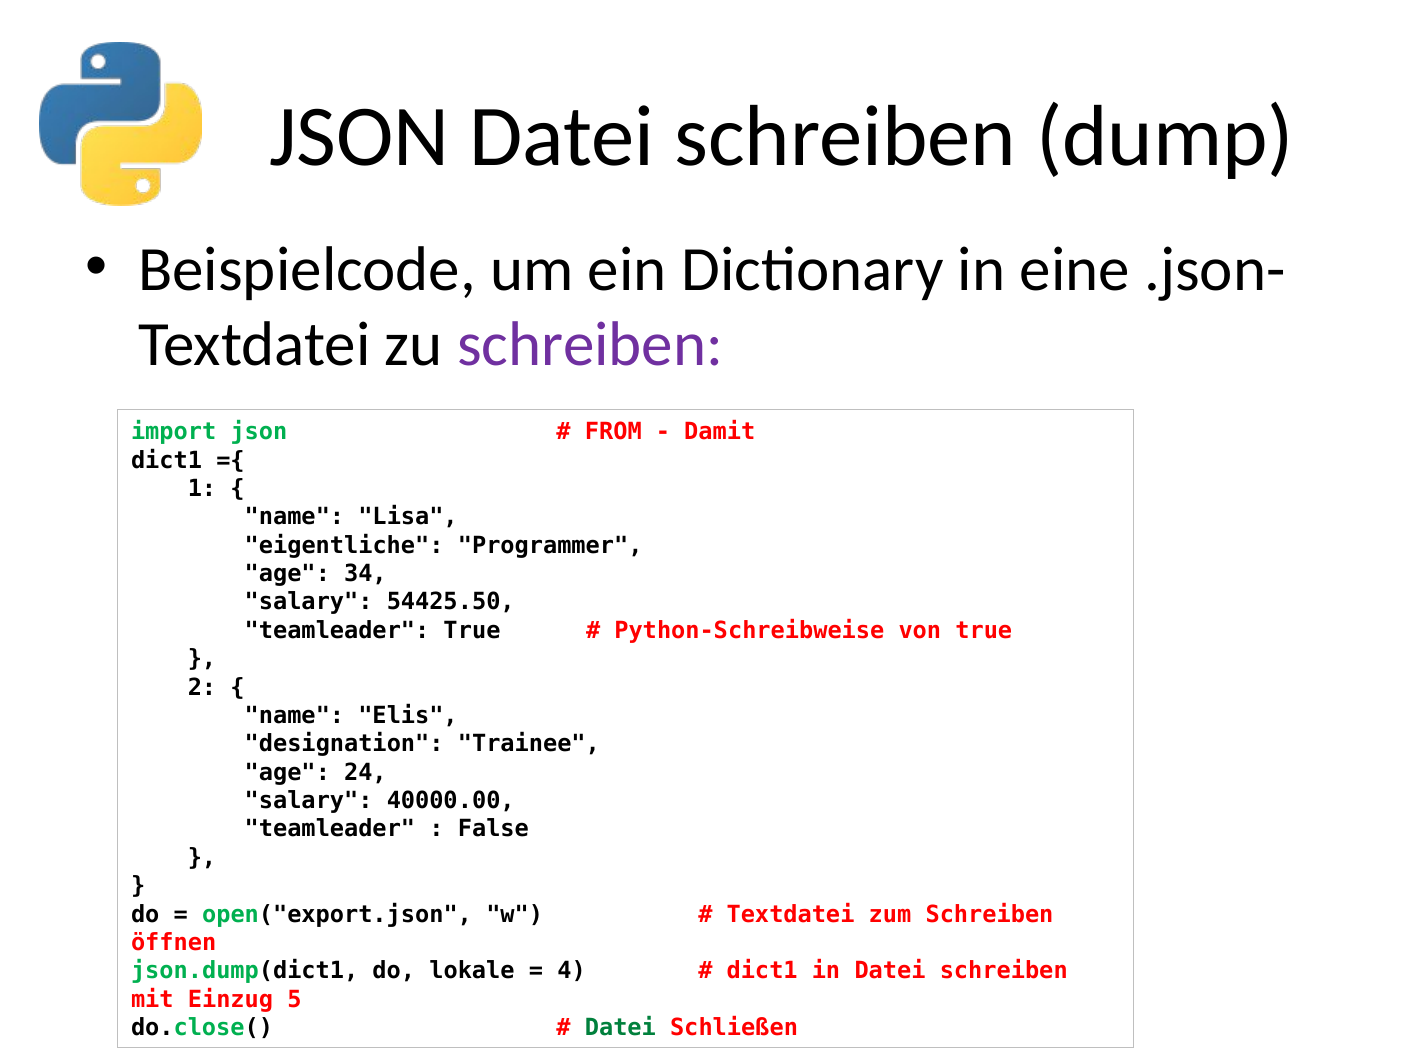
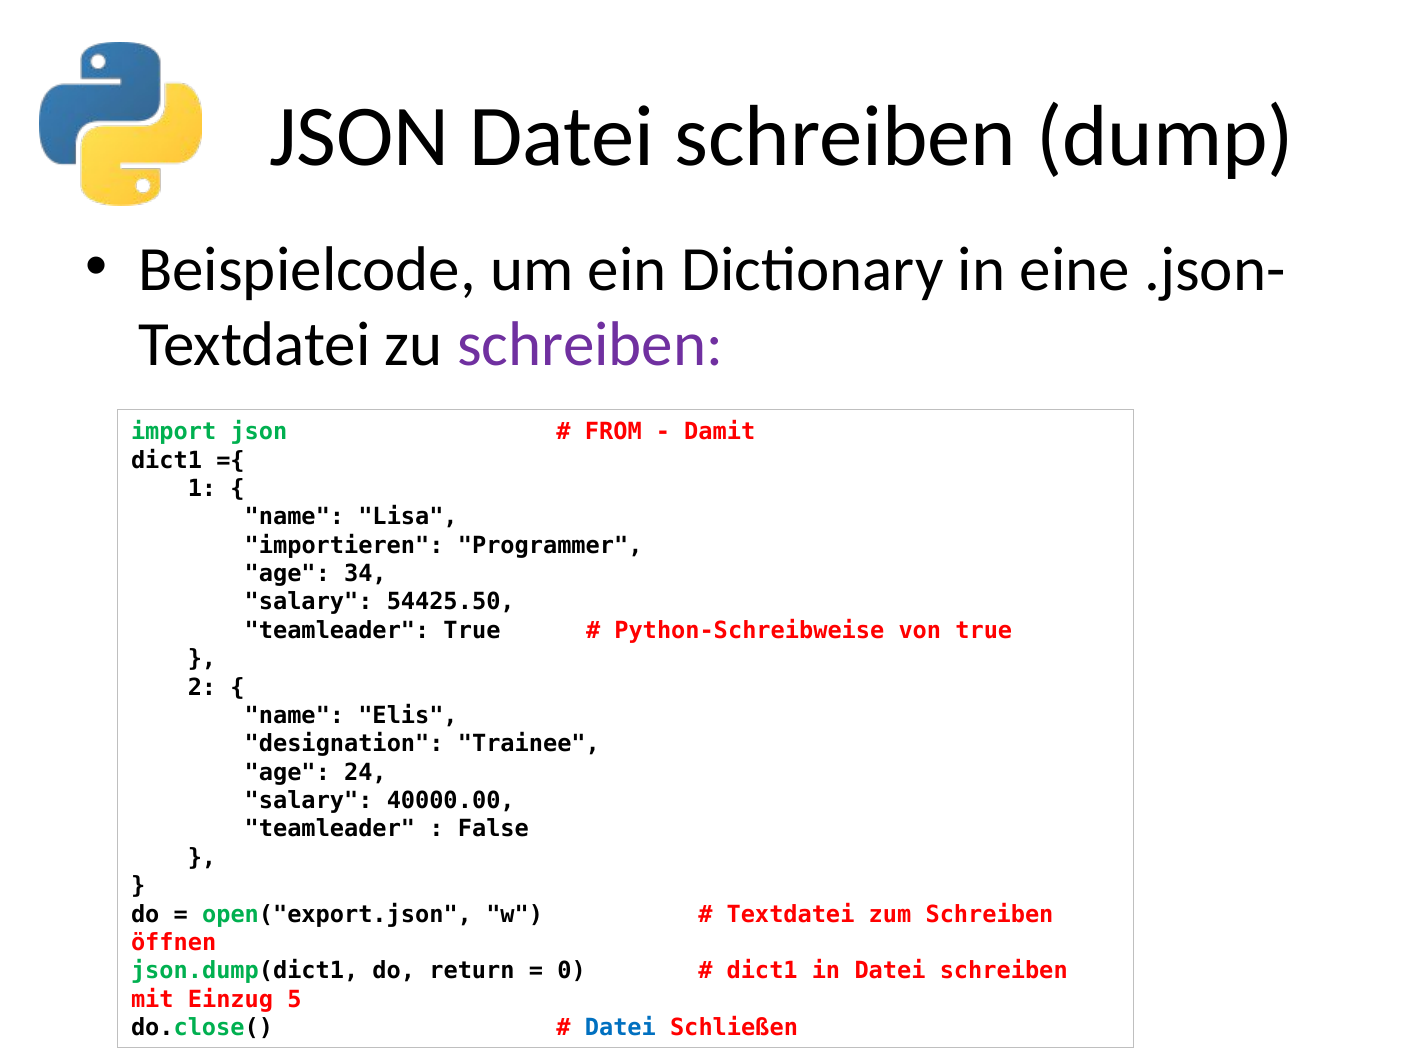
eigentliche: eigentliche -> importieren
lokale: lokale -> return
4: 4 -> 0
Datei at (620, 1027) colour: green -> blue
